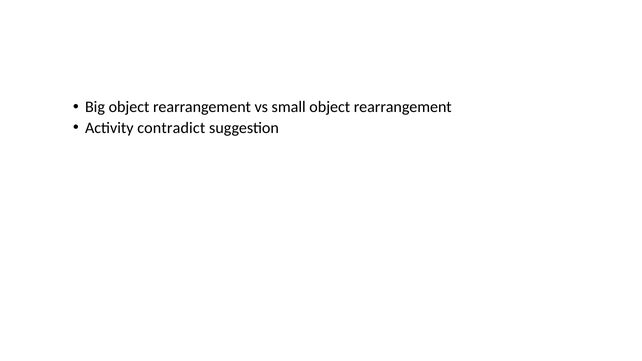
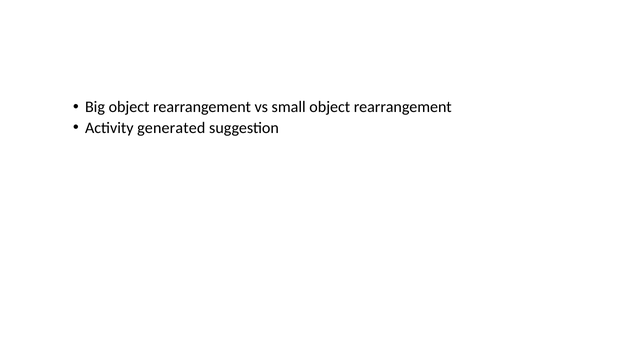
contradict: contradict -> generated
